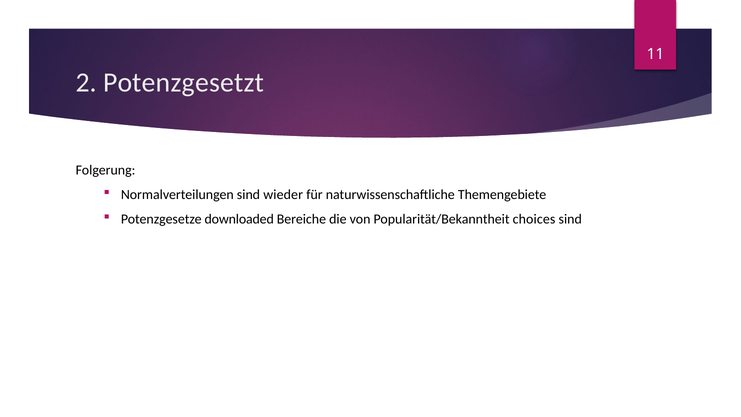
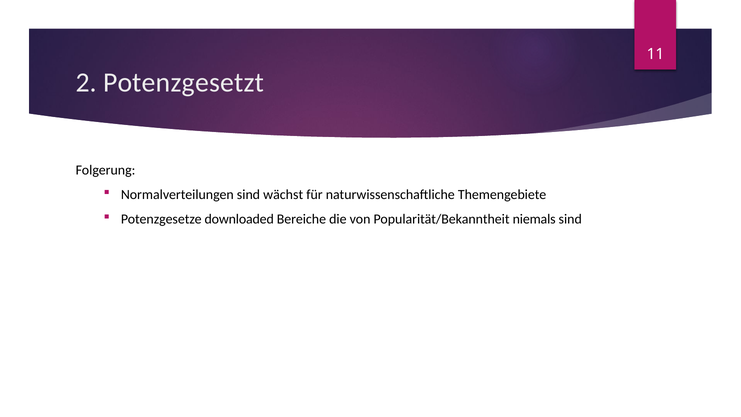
wieder: wieder -> wächst
choices: choices -> niemals
